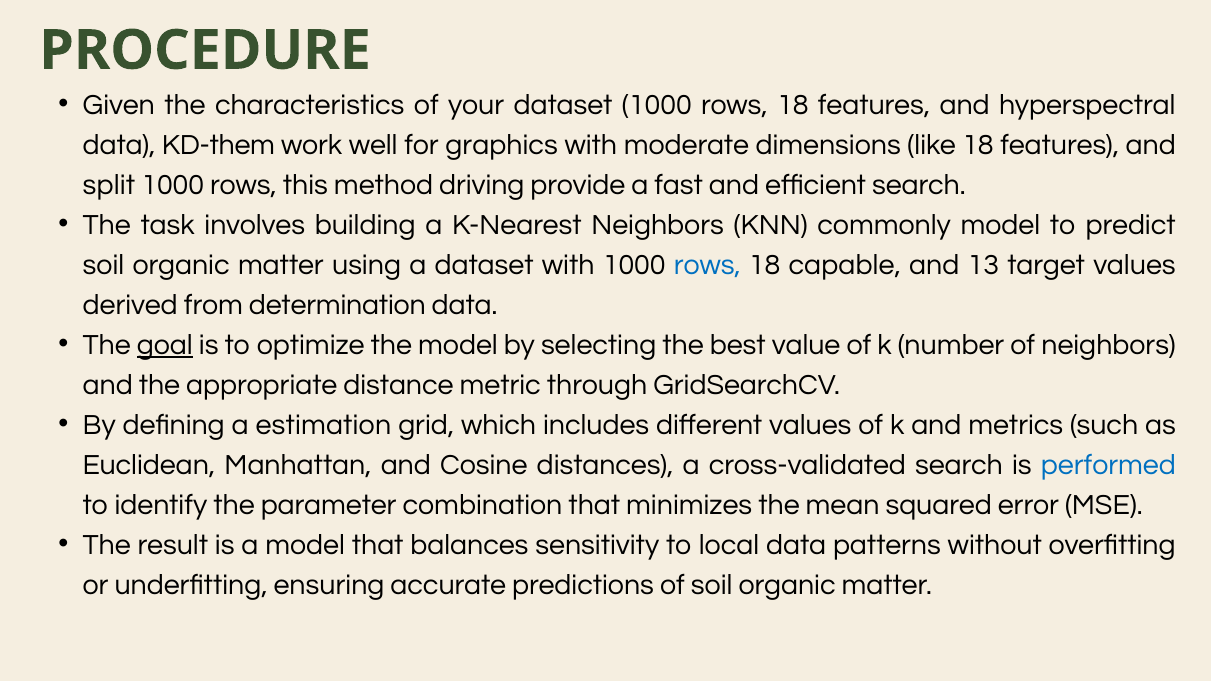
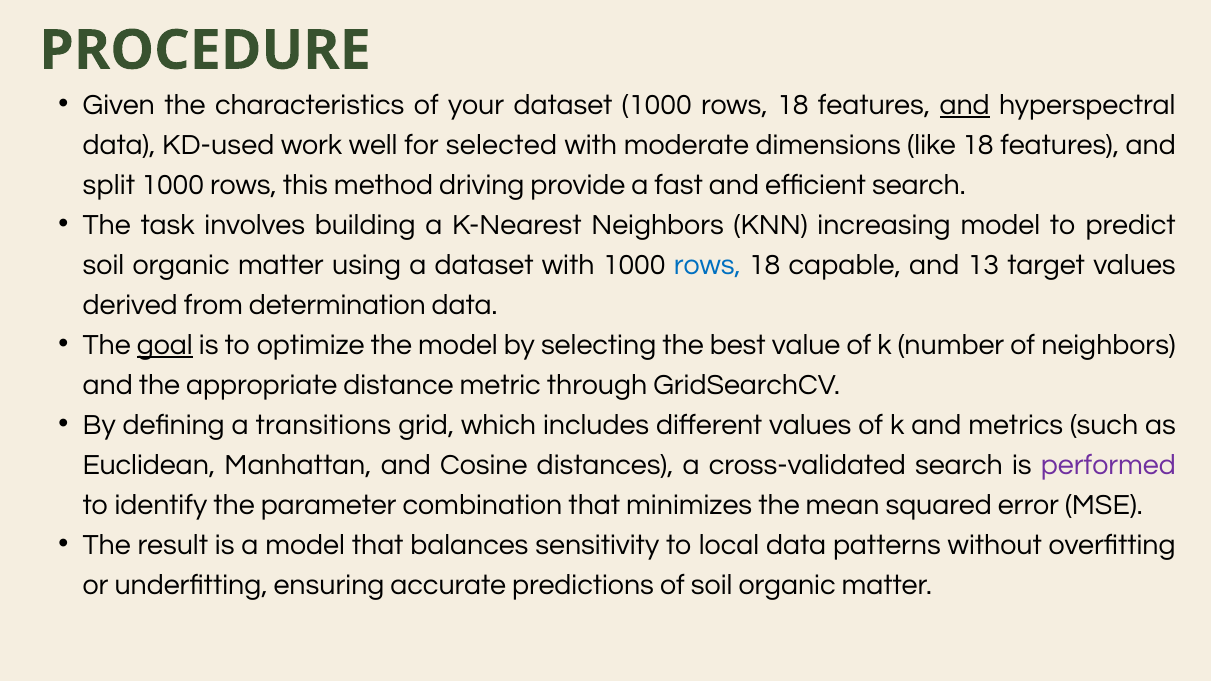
and at (965, 105) underline: none -> present
KD-them: KD-them -> KD-used
graphics: graphics -> selected
commonly: commonly -> increasing
estimation: estimation -> transitions
performed colour: blue -> purple
